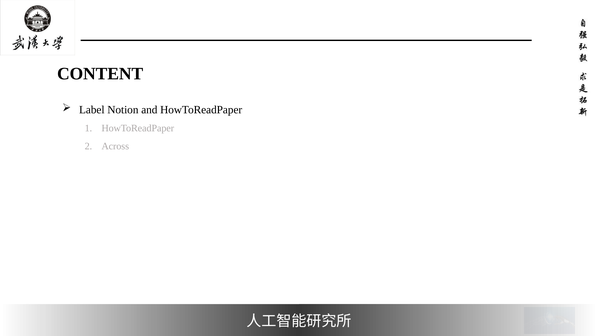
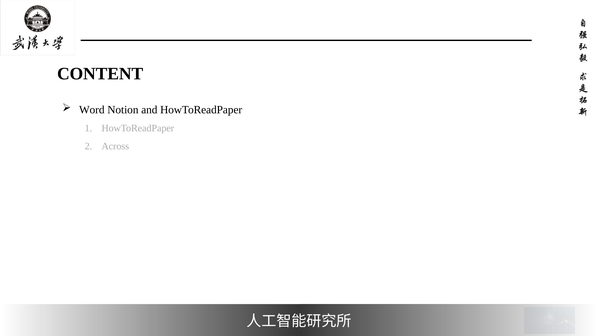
Label: Label -> Word
